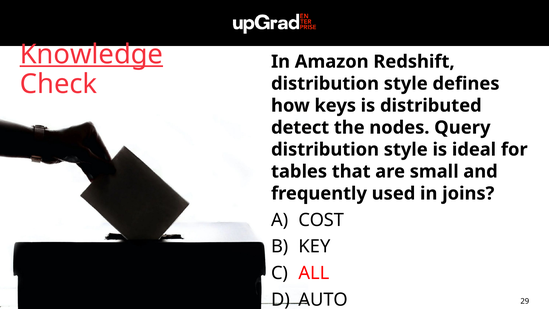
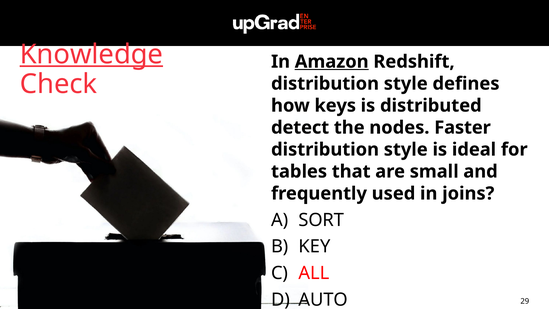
Amazon underline: none -> present
Query: Query -> Faster
COST: COST -> SORT
